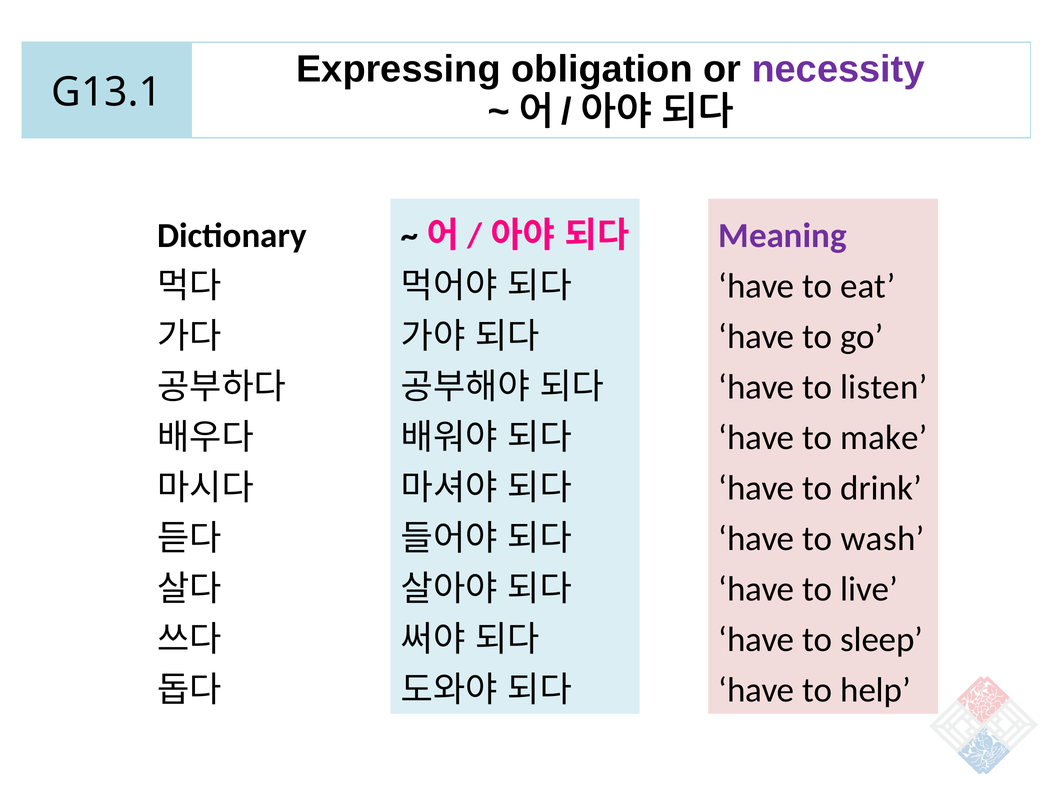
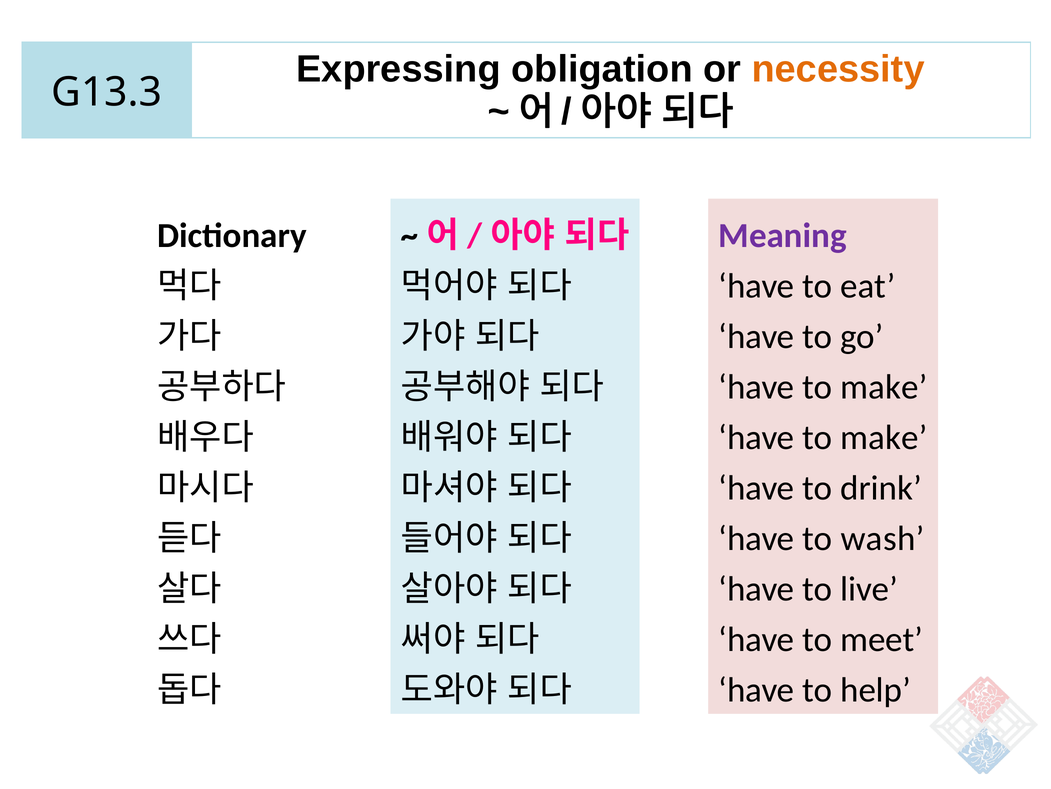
necessity colour: purple -> orange
G13.1: G13.1 -> G13.3
listen at (884, 387): listen -> make
sleep: sleep -> meet
